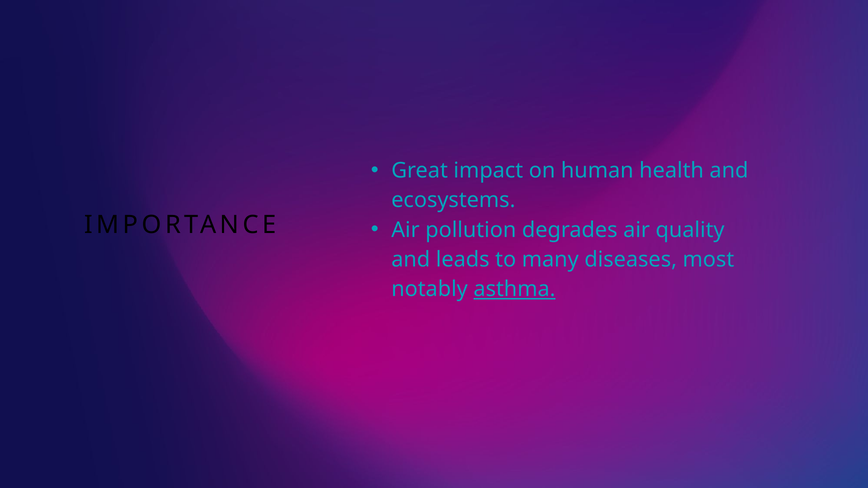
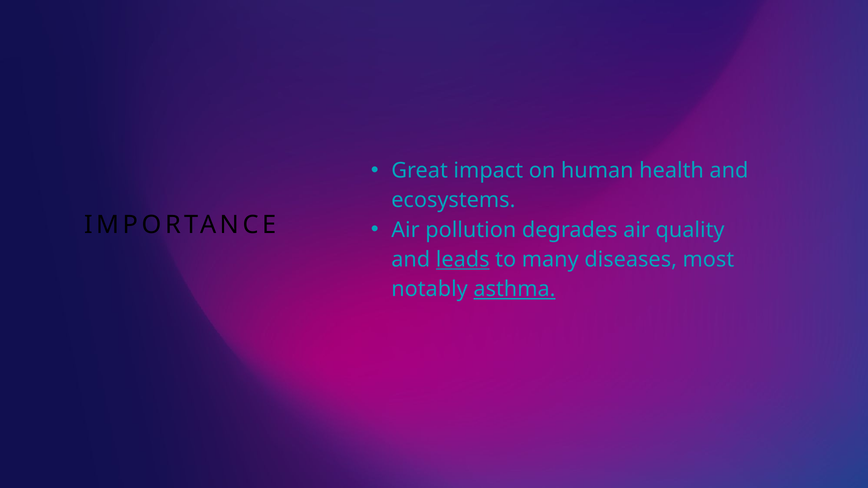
leads underline: none -> present
